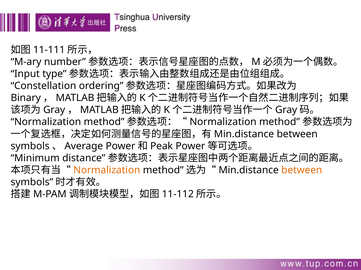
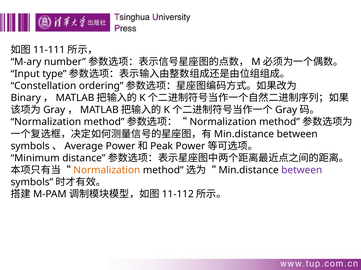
between at (302, 170) colour: orange -> purple
